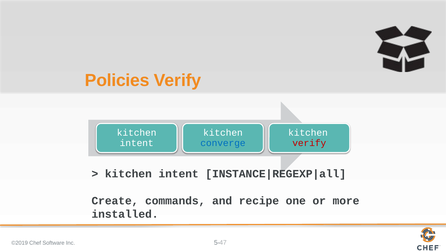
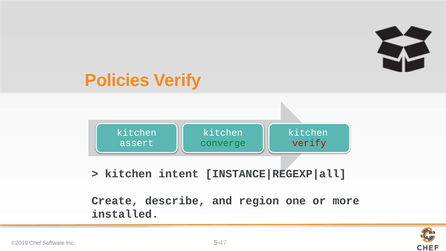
intent at (137, 143): intent -> assert
converge colour: blue -> green
commands: commands -> describe
recipe: recipe -> region
